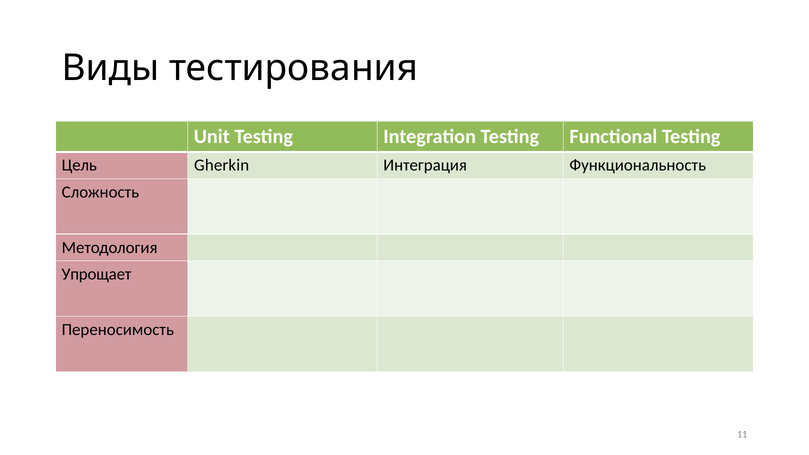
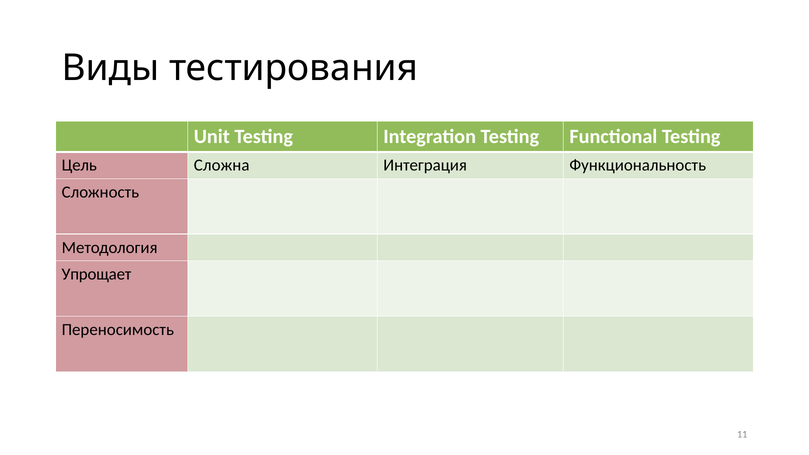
Gherkin: Gherkin -> Сложна
